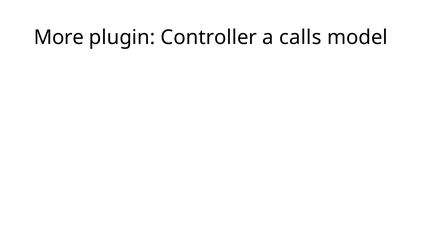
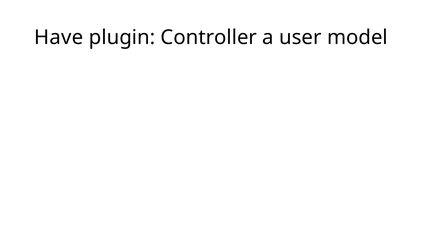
More: More -> Have
calls: calls -> user
